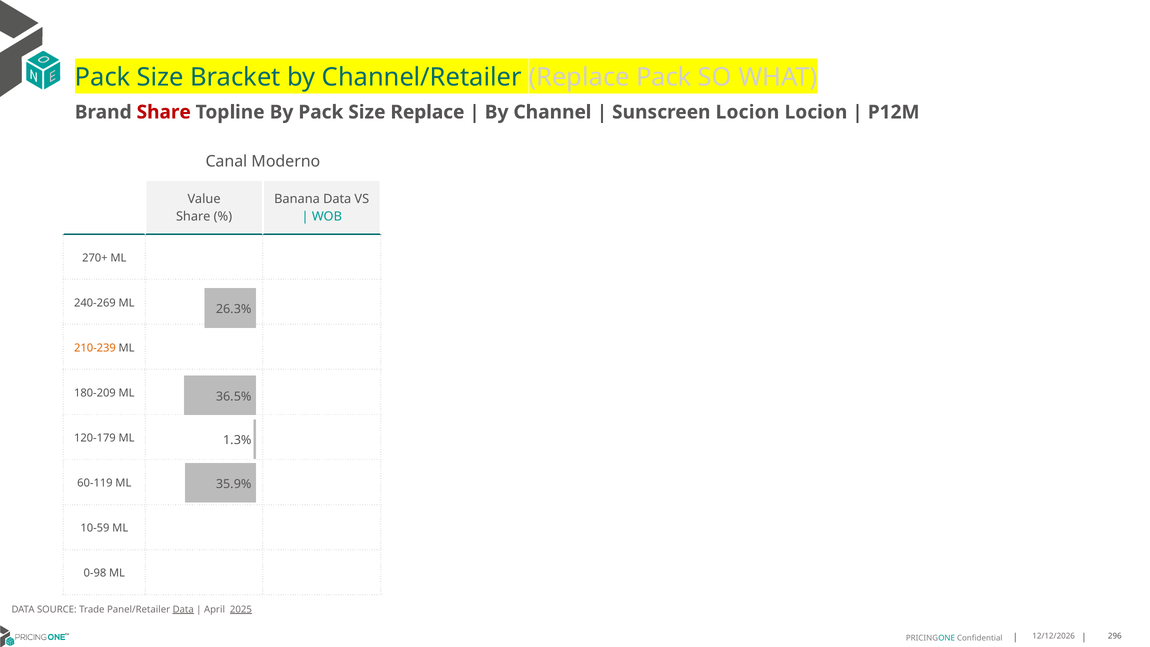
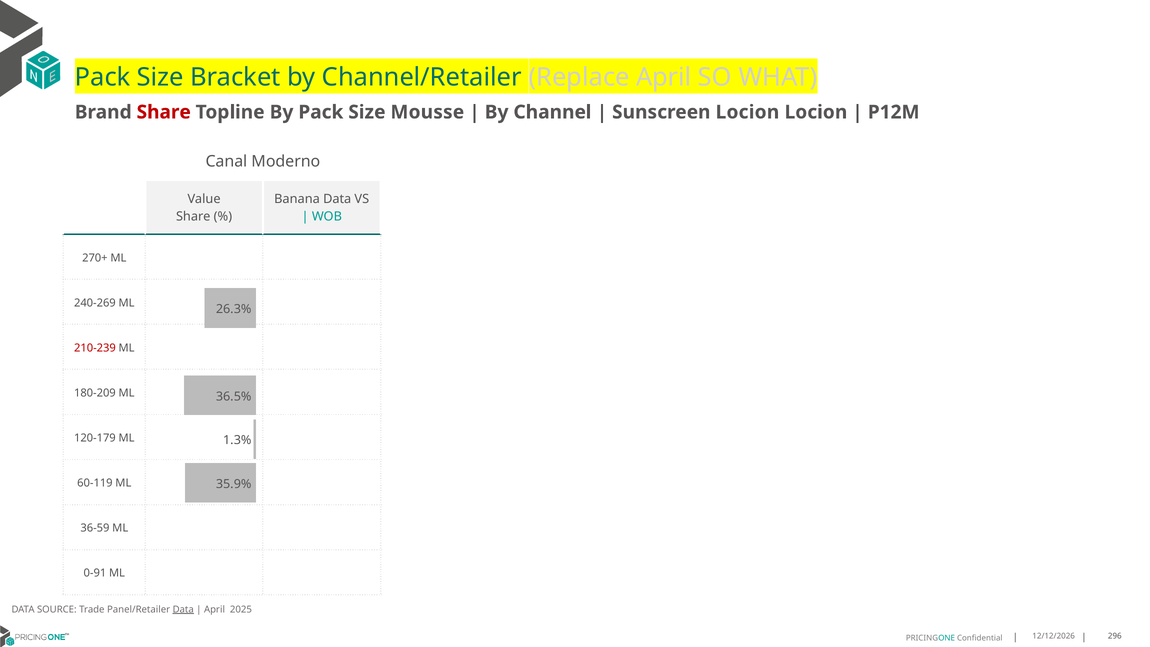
Replace Pack: Pack -> April
Size Replace: Replace -> Mousse
210-239 colour: orange -> red
10-59: 10-59 -> 36-59
0-98: 0-98 -> 0-91
2025 underline: present -> none
